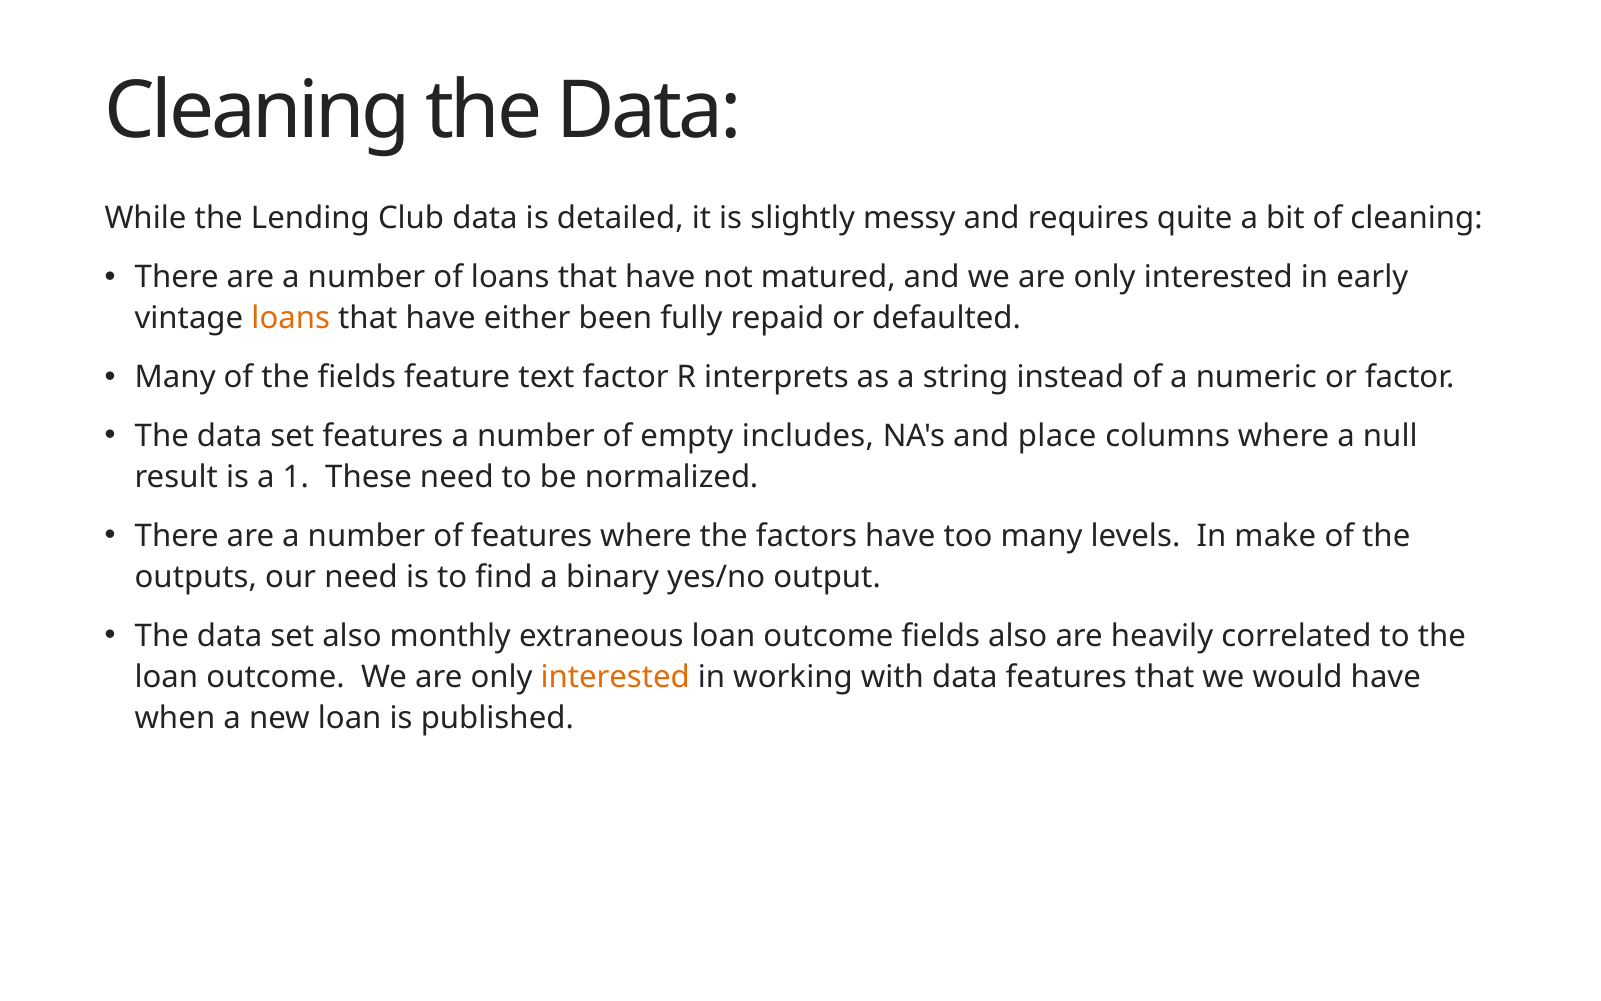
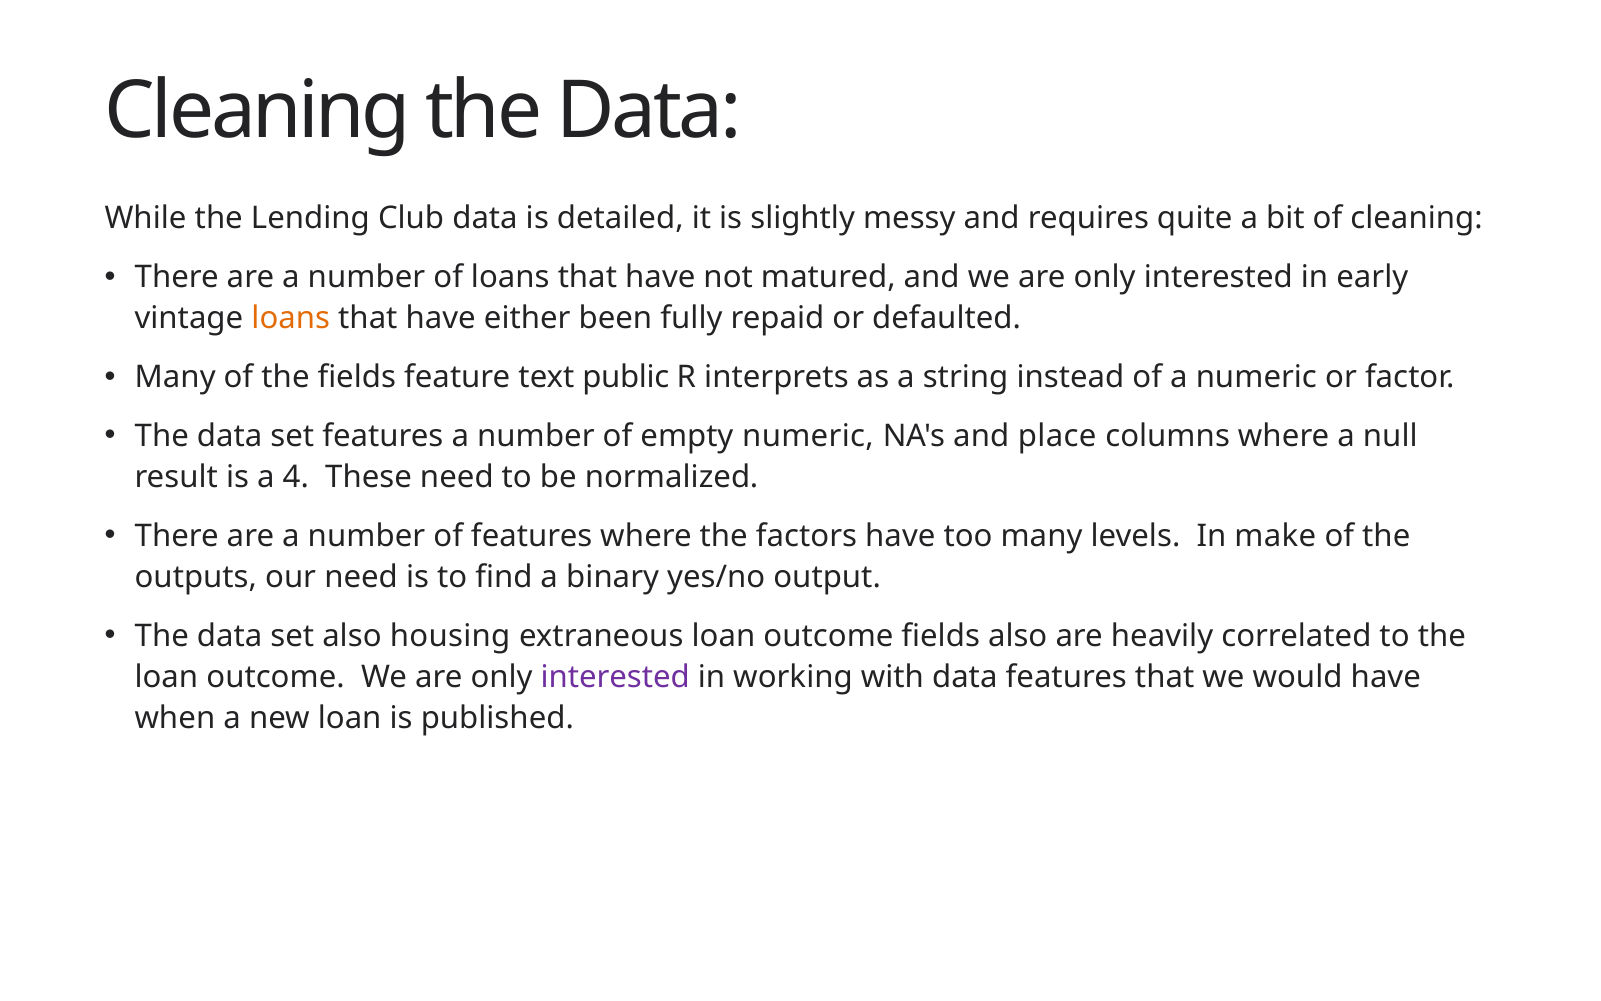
text factor: factor -> public
empty includes: includes -> numeric
1: 1 -> 4
monthly: monthly -> housing
interested at (615, 677) colour: orange -> purple
